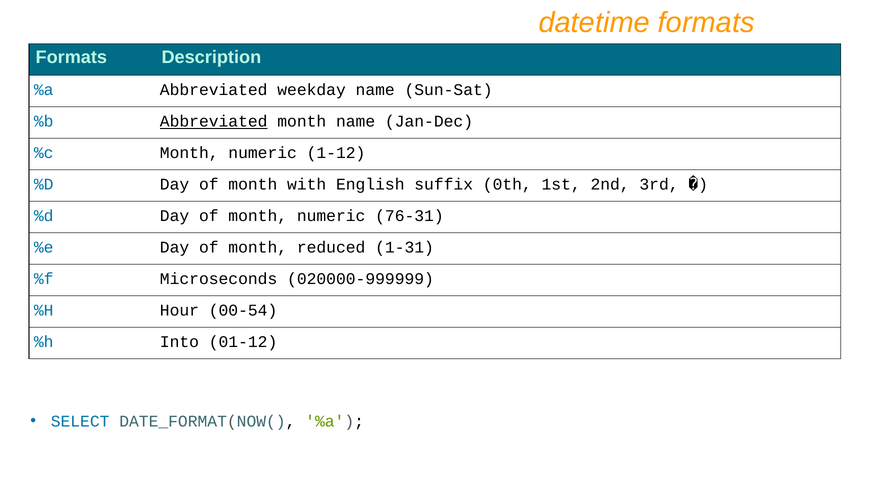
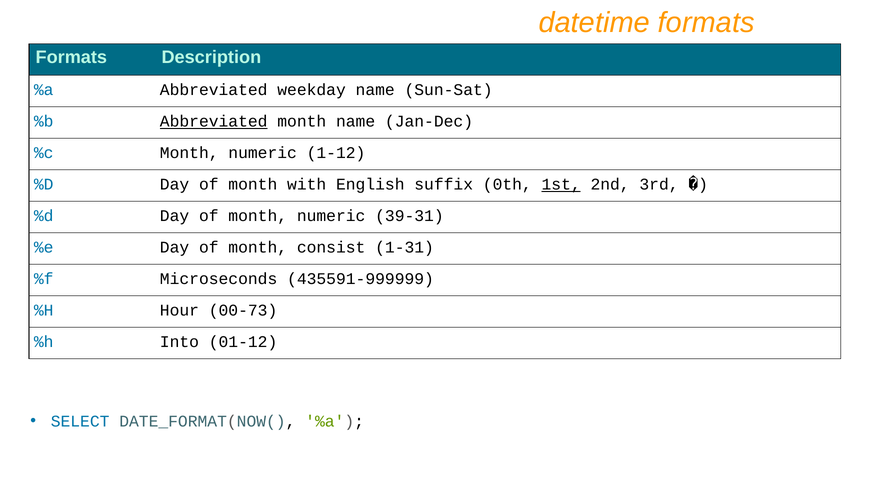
1st underline: none -> present
76-31: 76-31 -> 39-31
reduced: reduced -> consist
020000-999999: 020000-999999 -> 435591-999999
00-54: 00-54 -> 00-73
